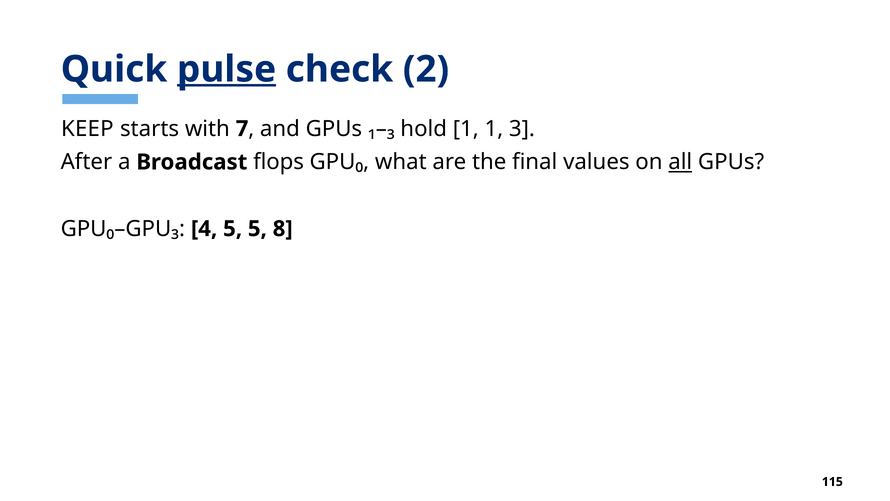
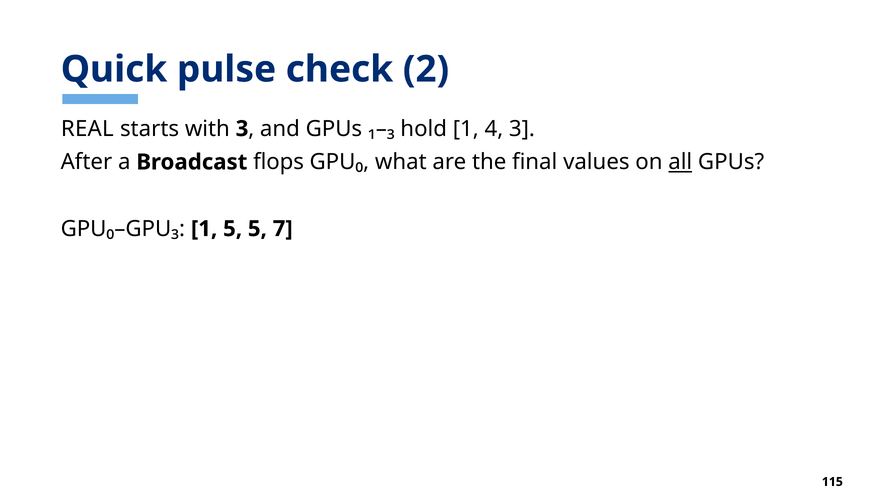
pulse underline: present -> none
KEEP: KEEP -> REAL
with 7: 7 -> 3
1 1: 1 -> 4
GPU₀–GPU₃ 4: 4 -> 1
8: 8 -> 7
